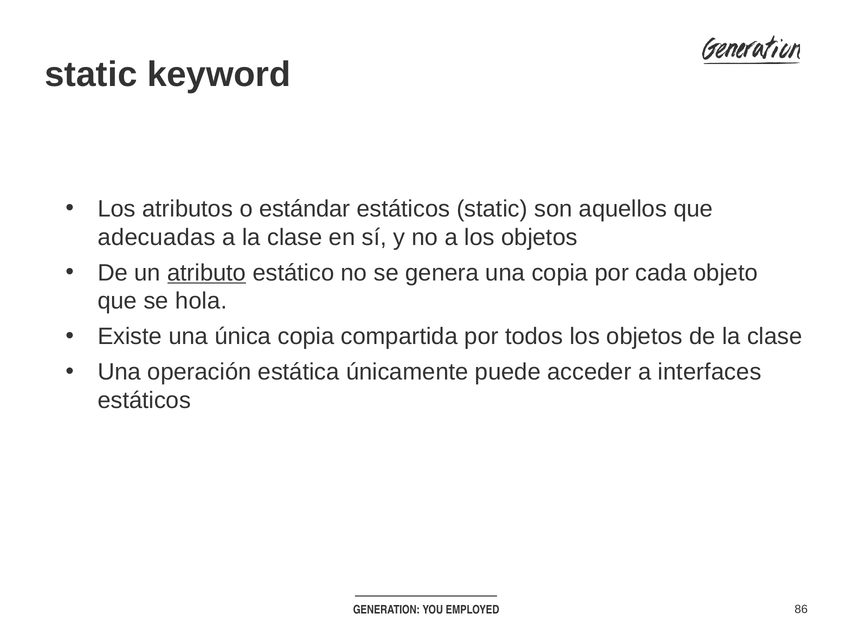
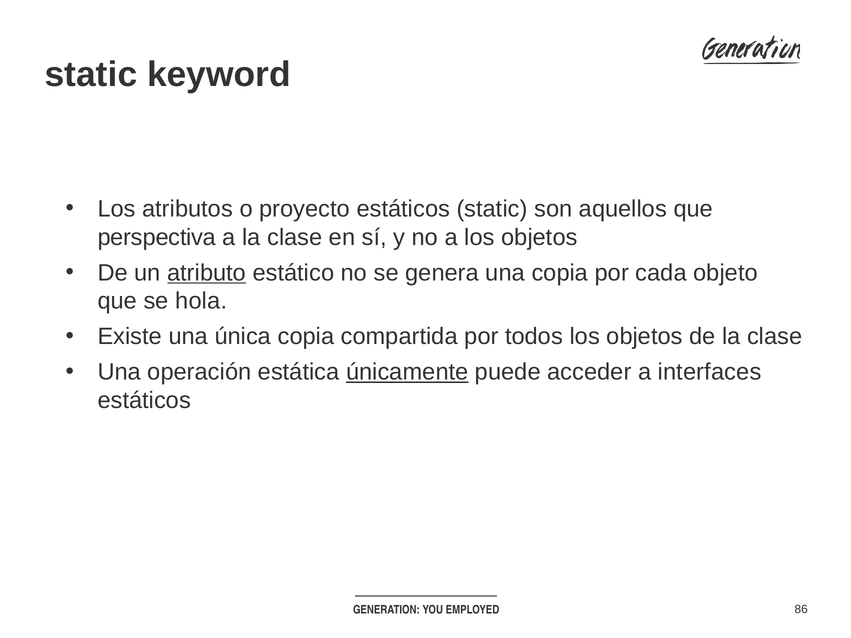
estándar: estándar -> proyecto
adecuadas: adecuadas -> perspectiva
únicamente underline: none -> present
